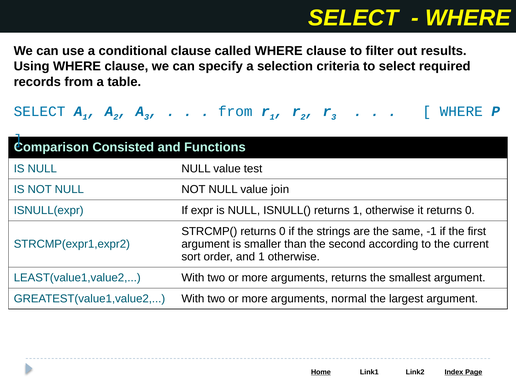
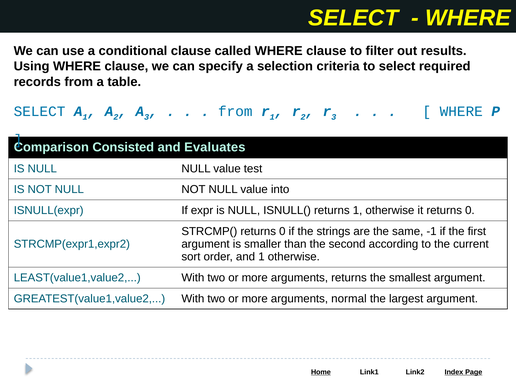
Functions: Functions -> Evaluates
join: join -> into
